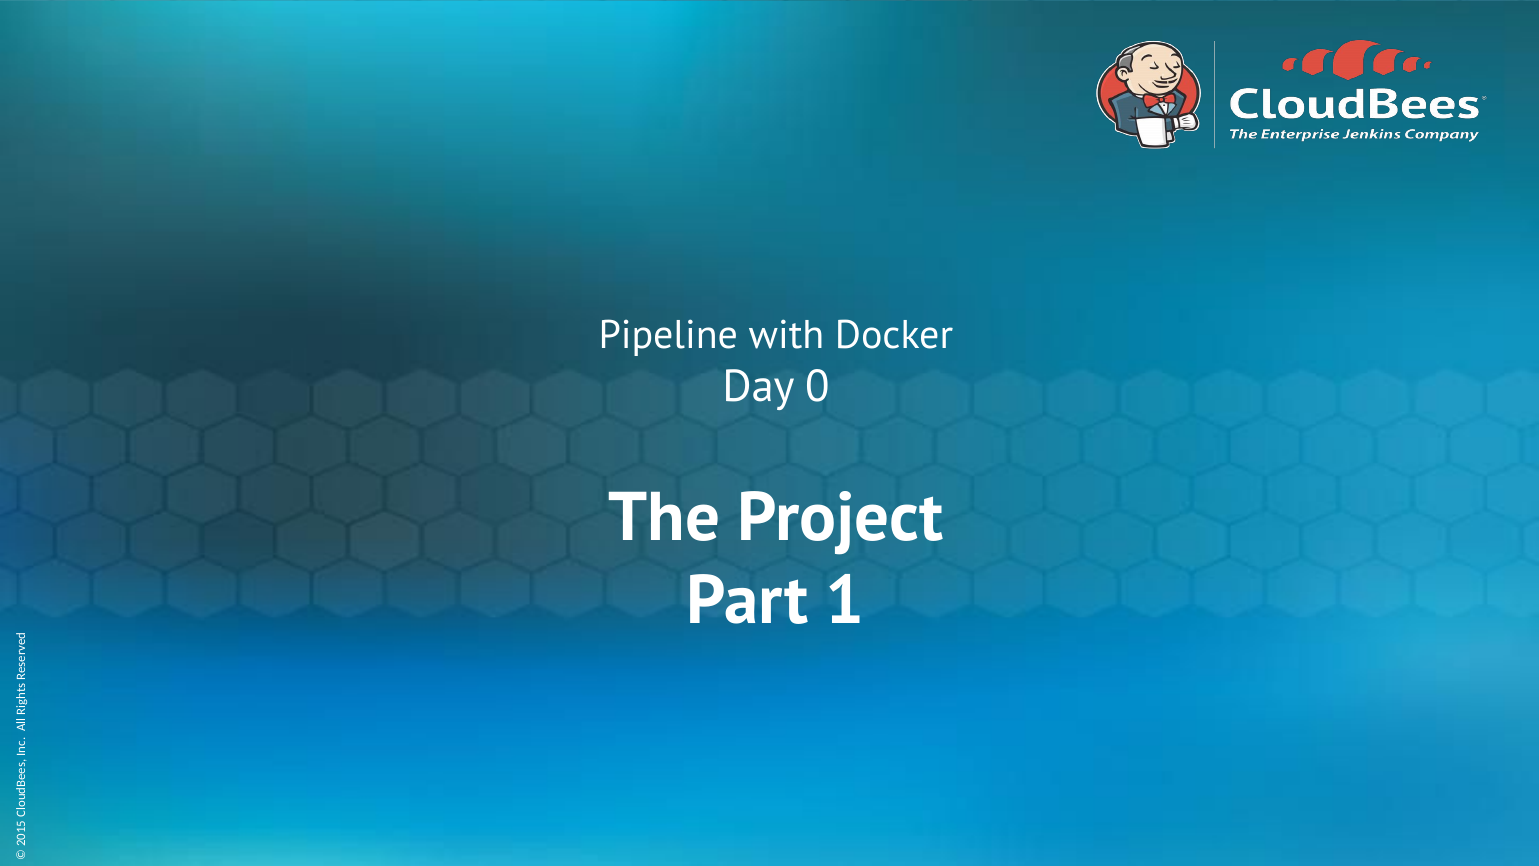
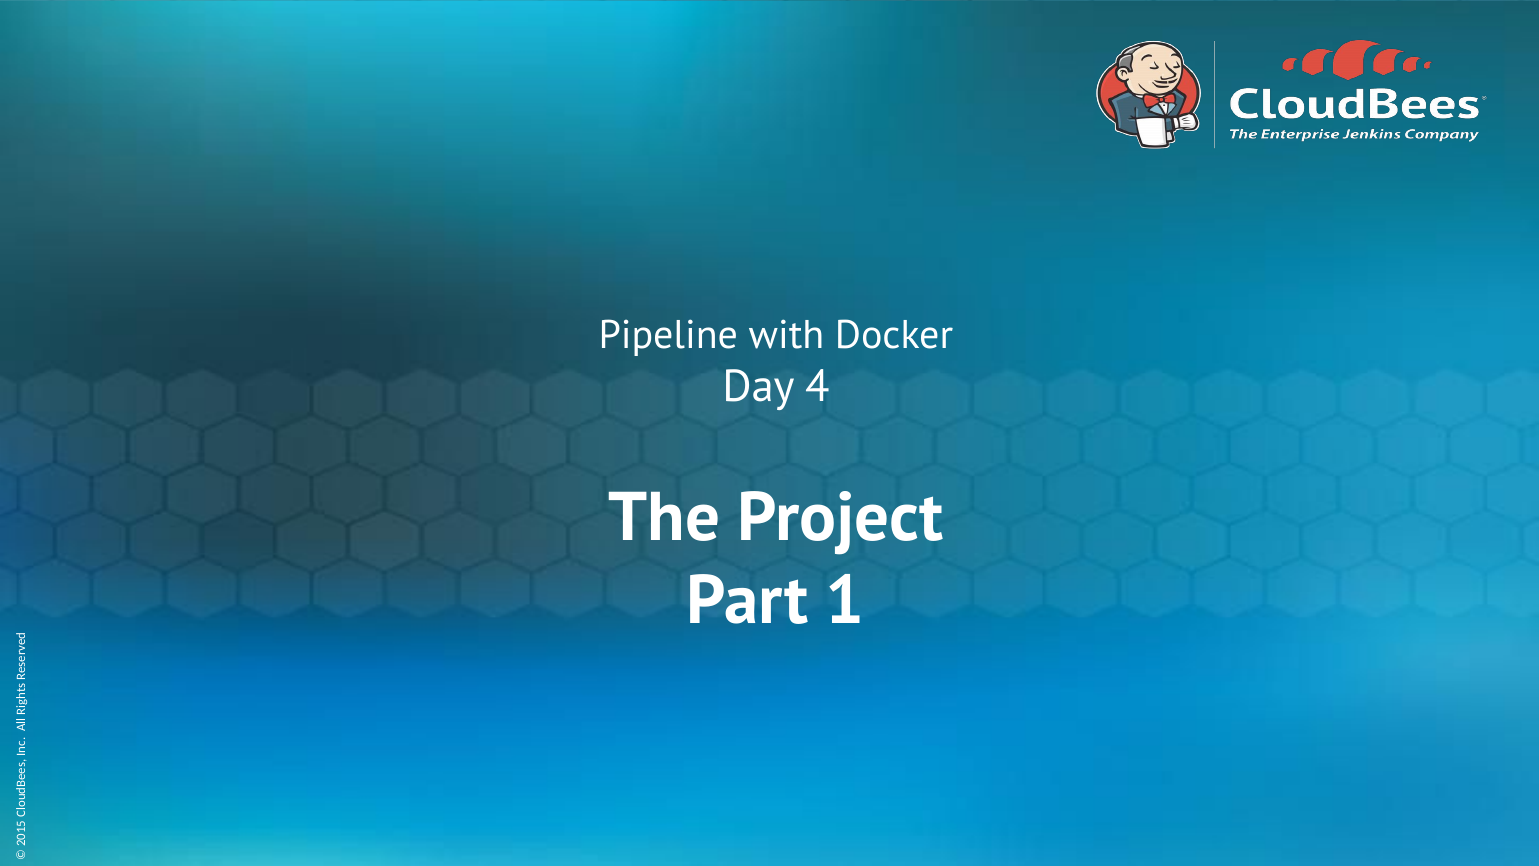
Day 0: 0 -> 4
